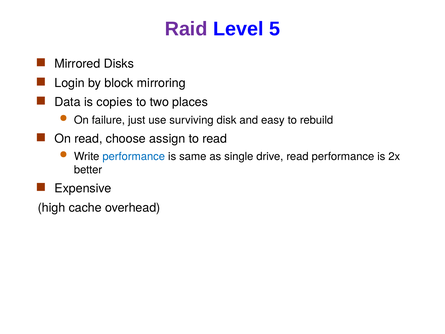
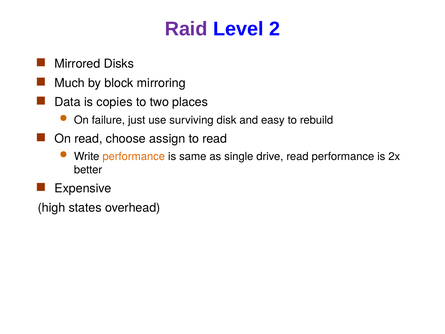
5: 5 -> 2
Login: Login -> Much
performance at (134, 156) colour: blue -> orange
cache: cache -> states
